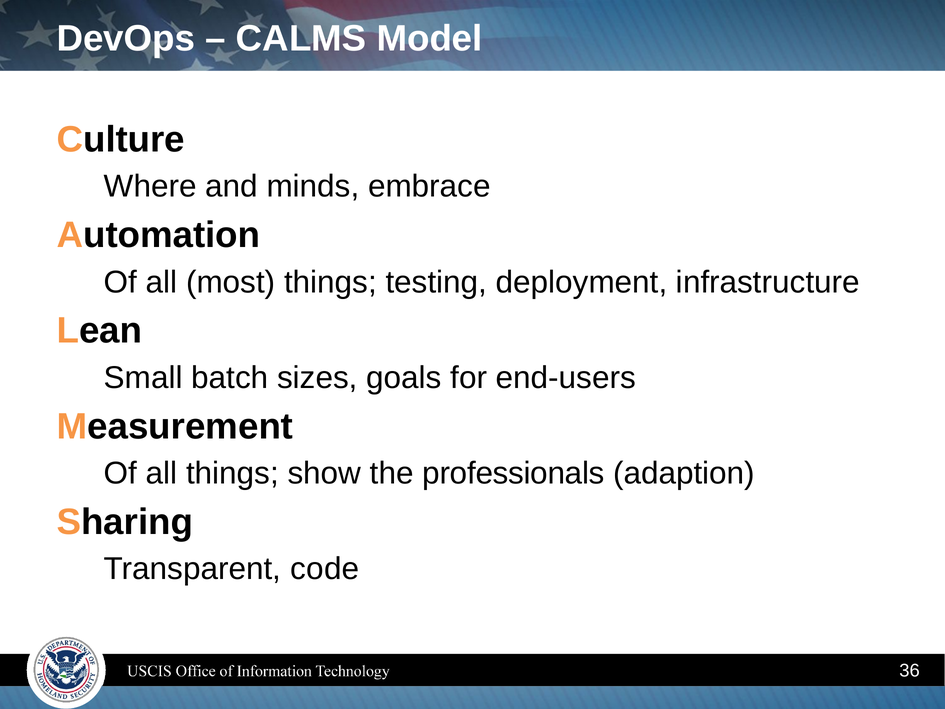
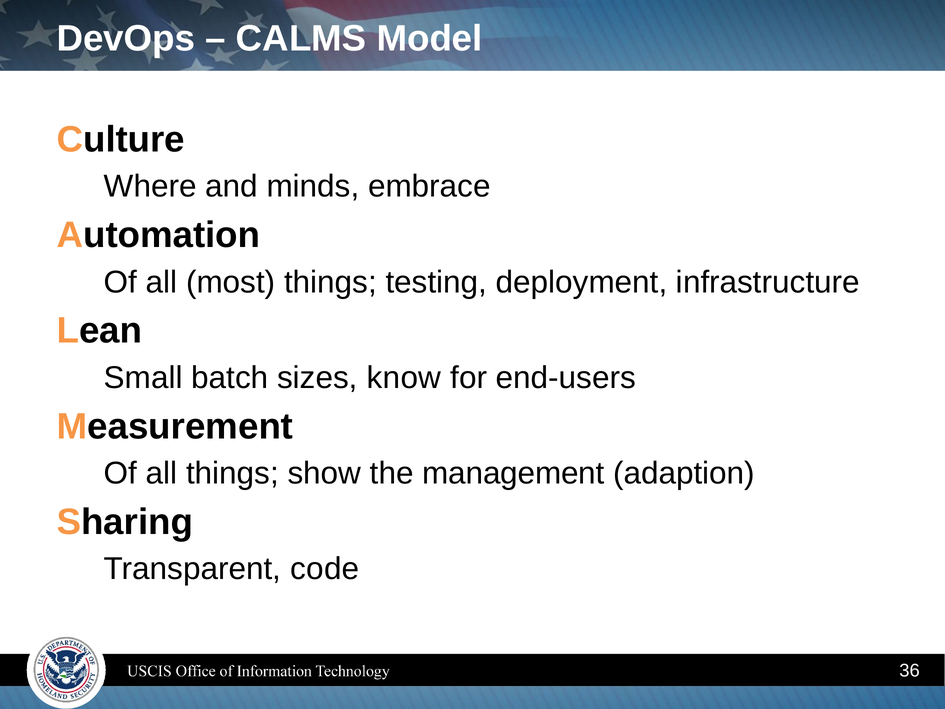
goals: goals -> know
professionals: professionals -> management
